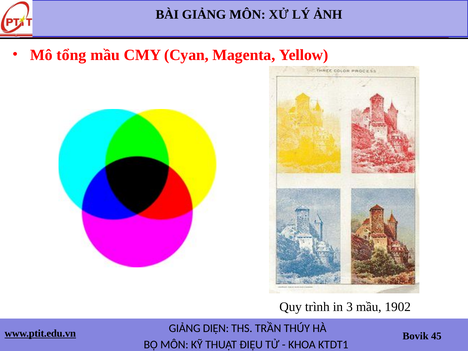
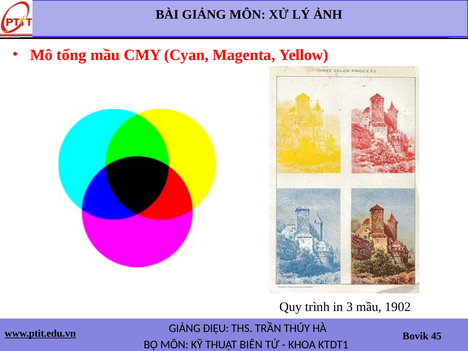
DIỆN: DIỆN -> ĐIỆU
ĐIỆU: ĐIỆU -> BIÊN
